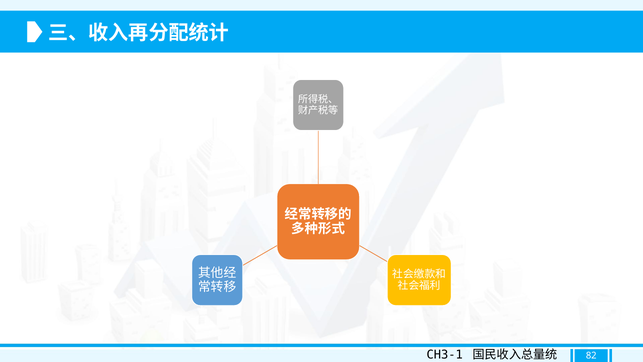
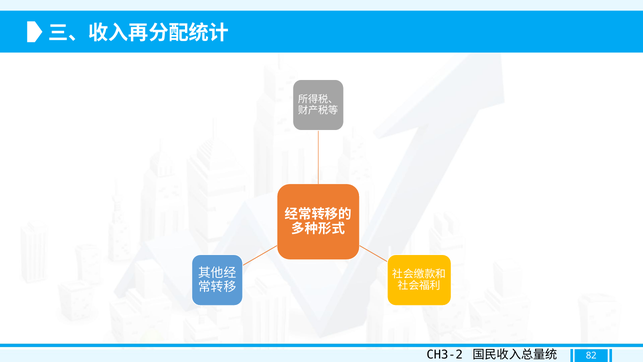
CH3-1: CH3-1 -> CH3-2
